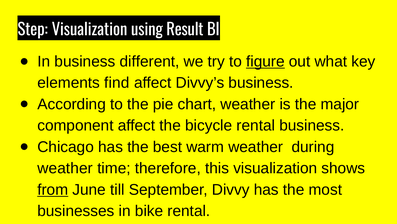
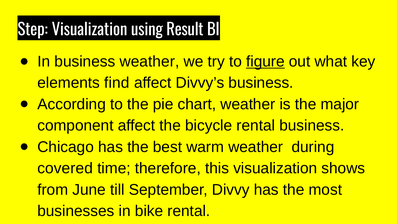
business different: different -> weather
weather at (65, 168): weather -> covered
from underline: present -> none
